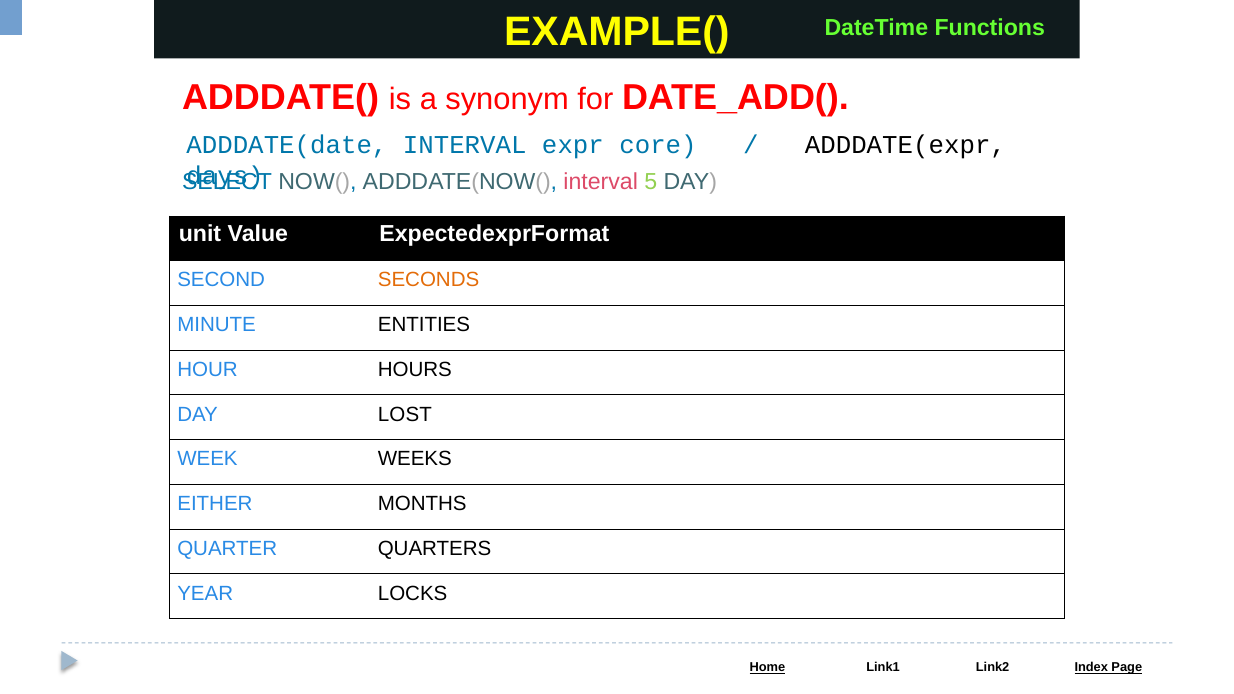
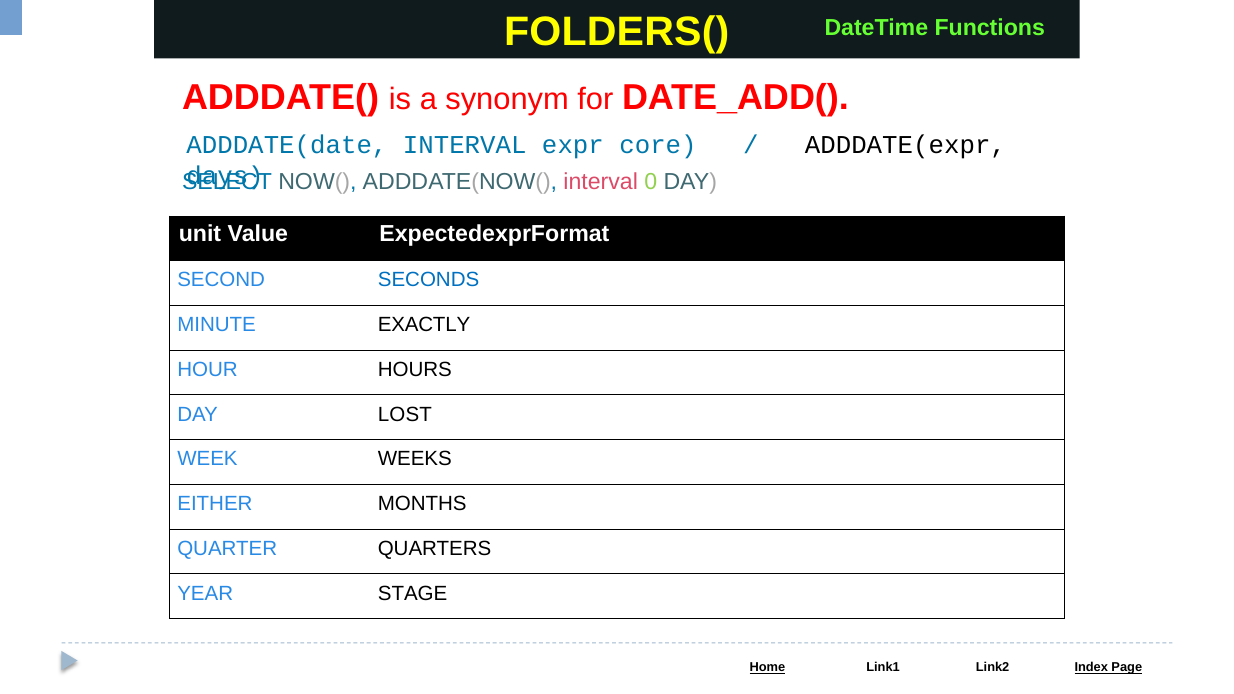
EXAMPLE(: EXAMPLE( -> FOLDERS(
5: 5 -> 0
SECONDS colour: orange -> blue
ENTITIES: ENTITIES -> EXACTLY
LOCKS: LOCKS -> STAGE
